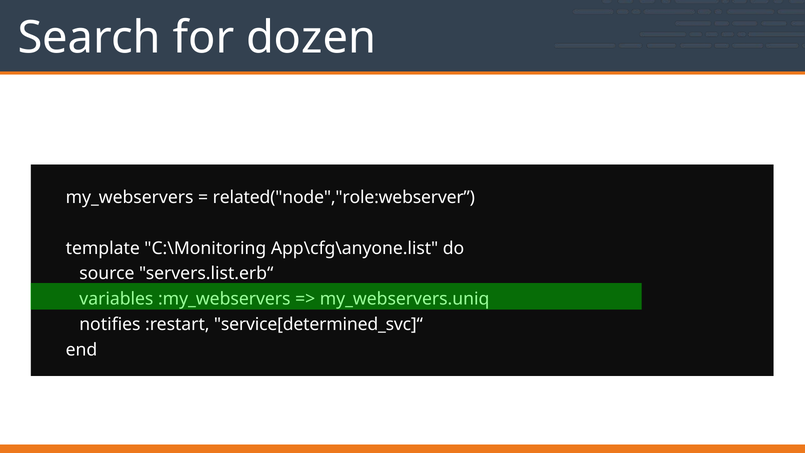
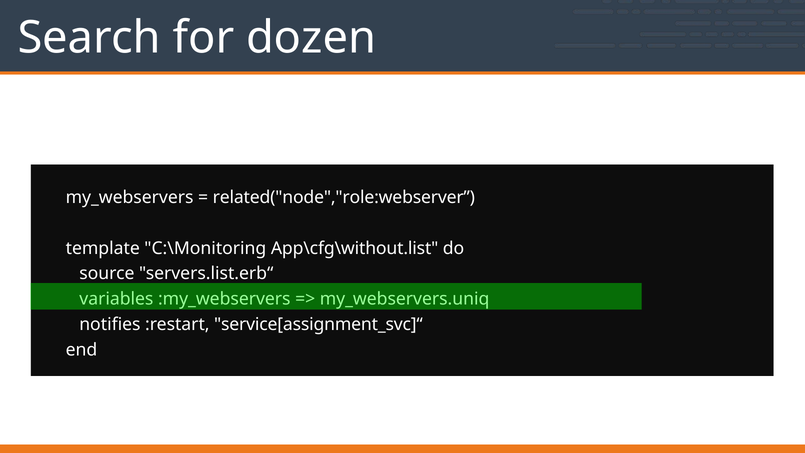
App\cfg\anyone.list: App\cfg\anyone.list -> App\cfg\without.list
service[determined_svc]“: service[determined_svc]“ -> service[assignment_svc]“
